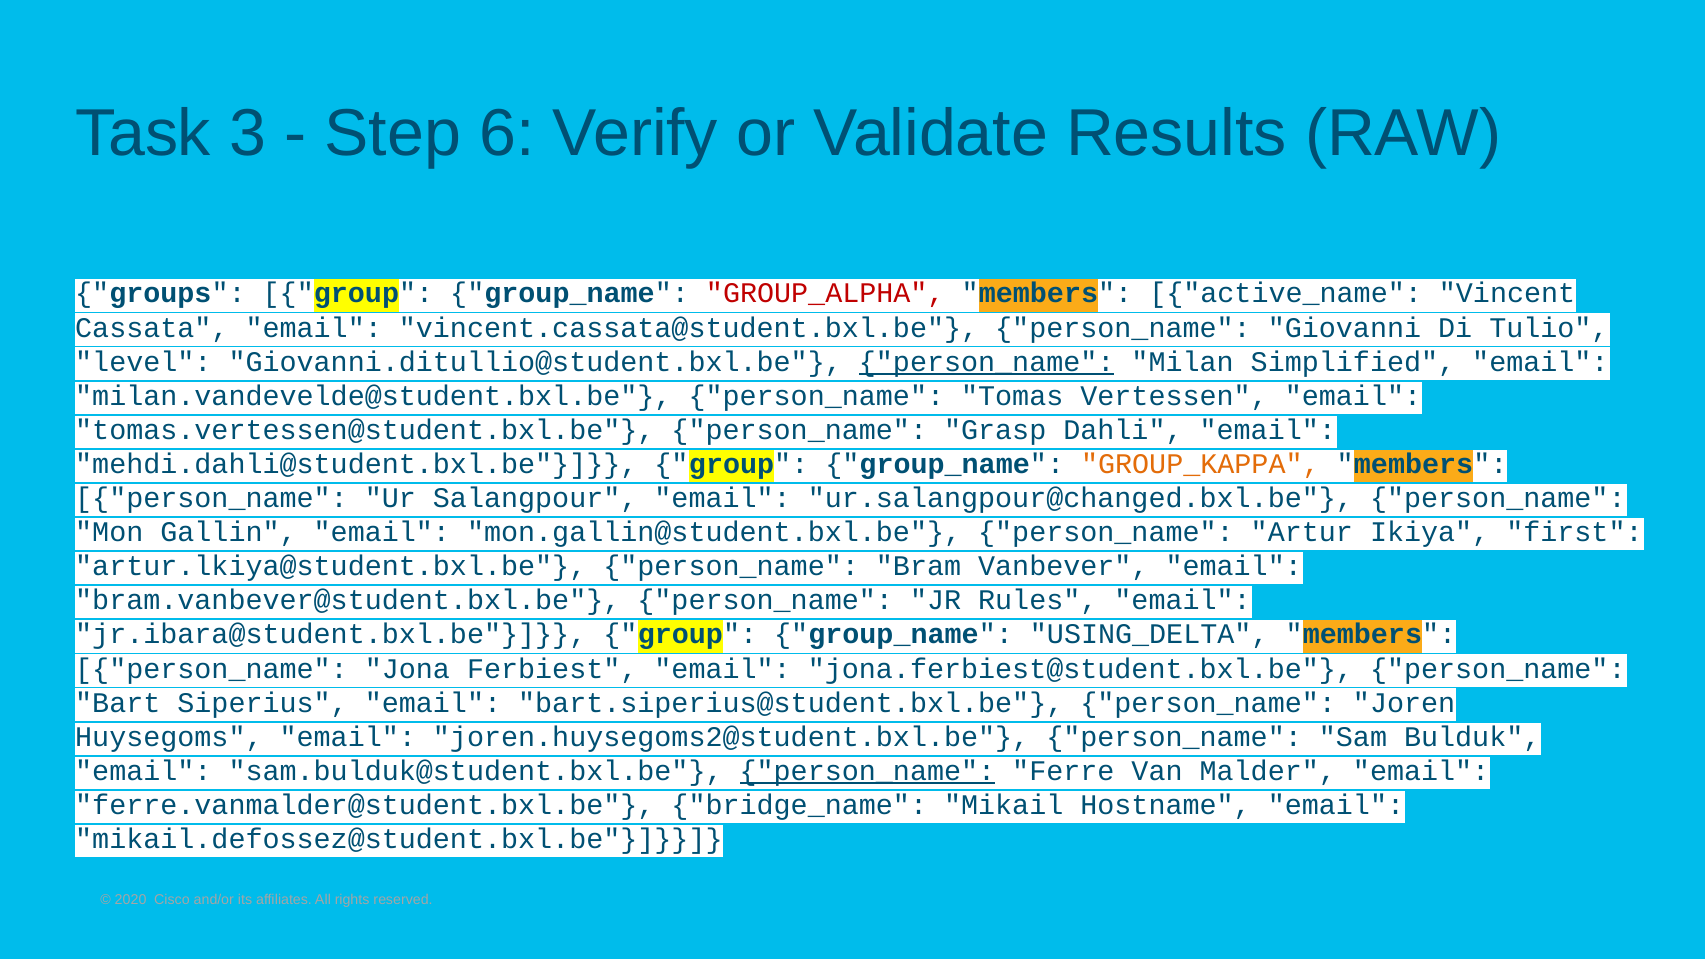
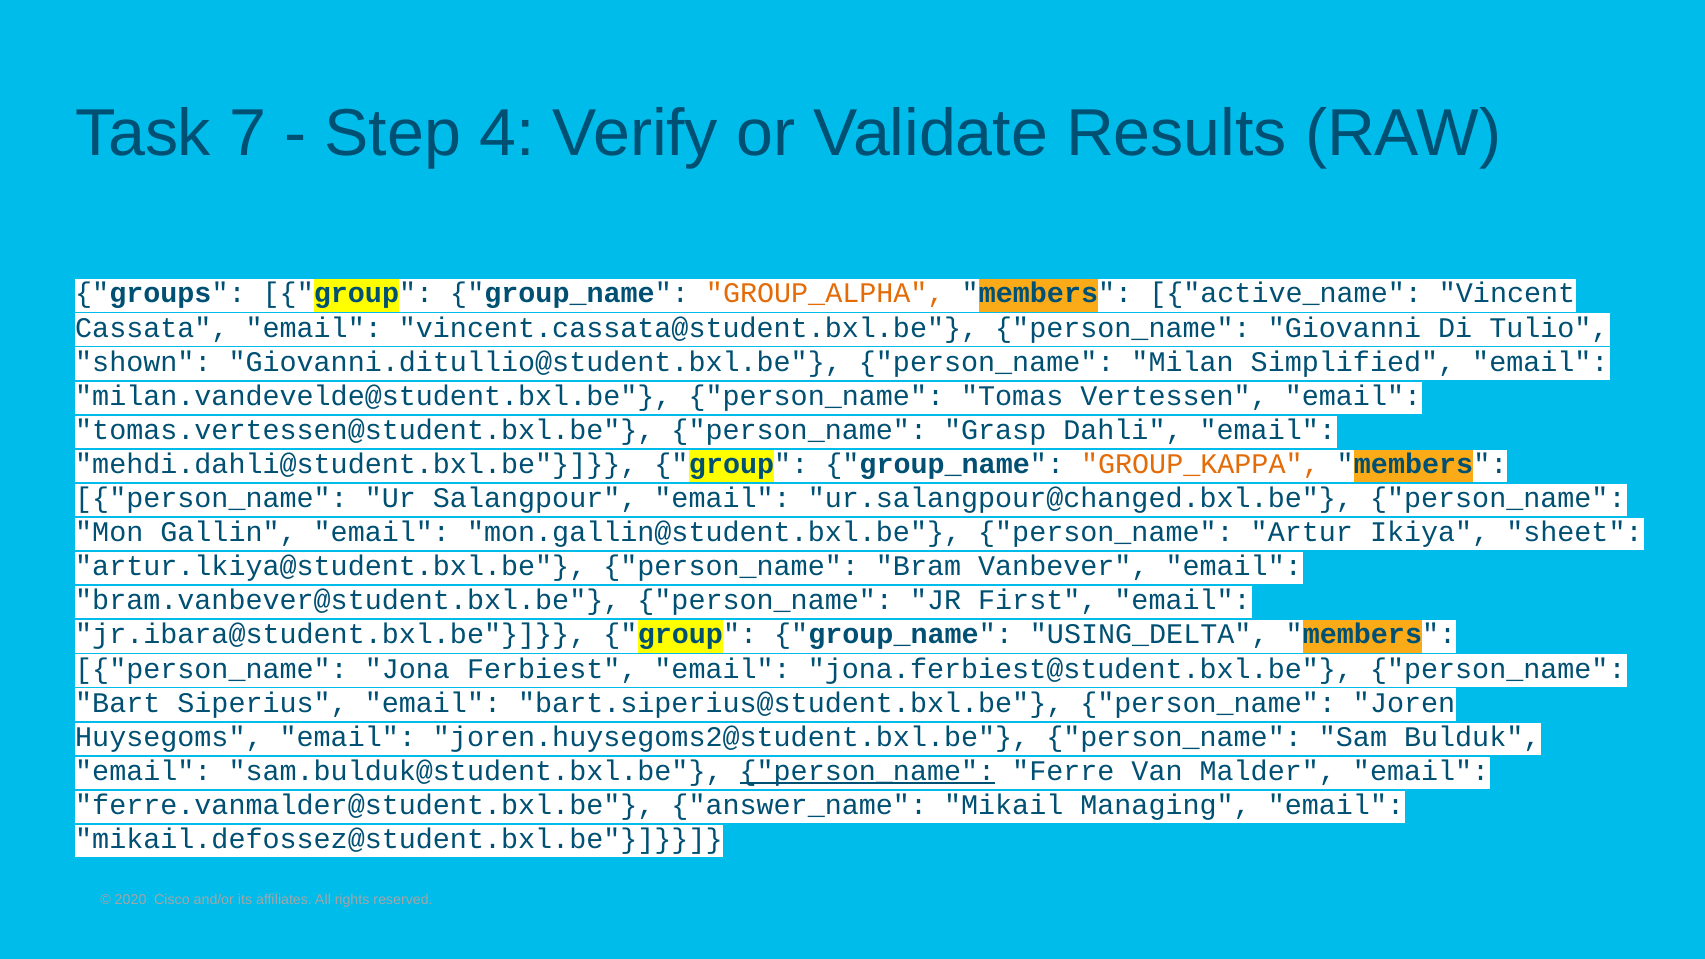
3: 3 -> 7
6: 6 -> 4
GROUP_ALPHA colour: red -> orange
level: level -> shown
person_name at (987, 362) underline: present -> none
first: first -> sheet
Rules: Rules -> First
bridge_name: bridge_name -> answer_name
Hostname: Hostname -> Managing
